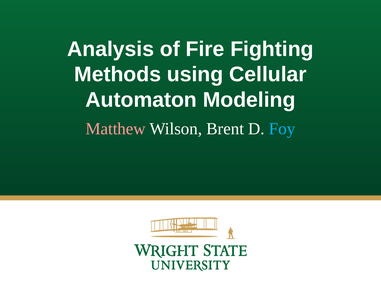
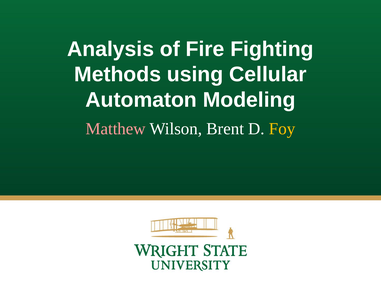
Foy colour: light blue -> yellow
